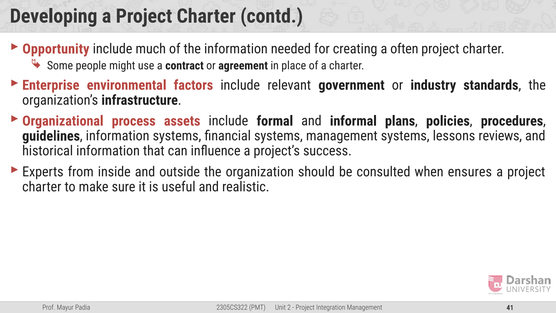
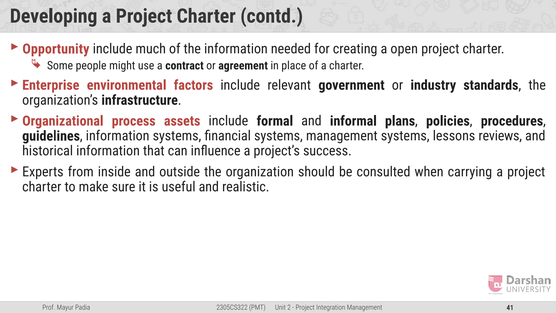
often: often -> open
ensures: ensures -> carrying
